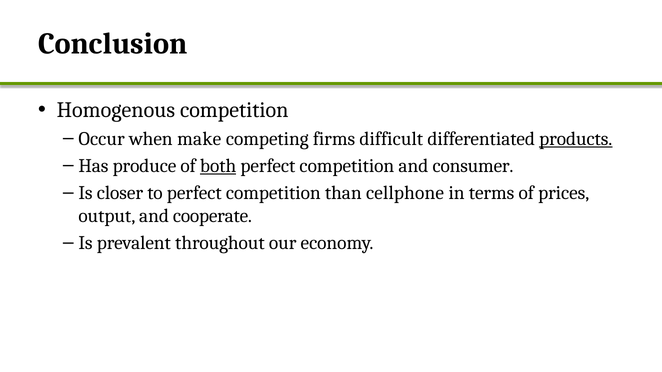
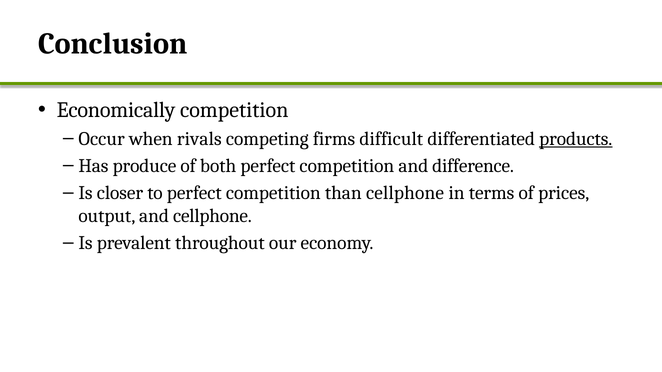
Homogenous: Homogenous -> Economically
make: make -> rivals
both underline: present -> none
consumer: consumer -> difference
and cooperate: cooperate -> cellphone
